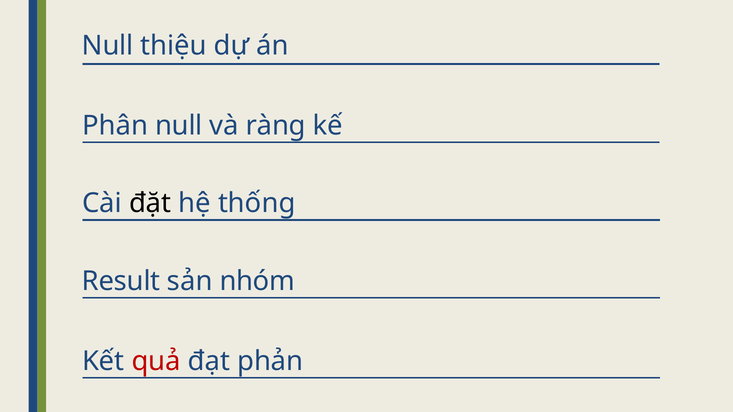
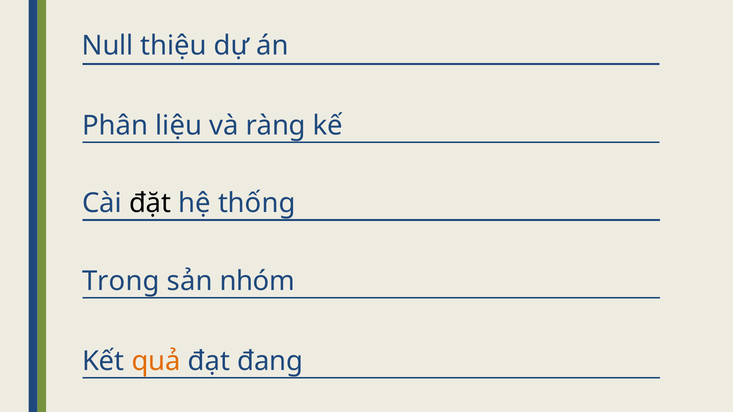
Phân null: null -> liệu
Result: Result -> Trong
quả colour: red -> orange
phản: phản -> đang
